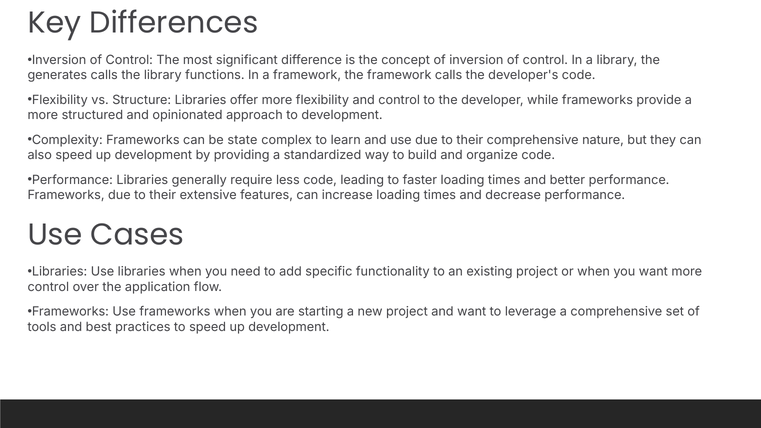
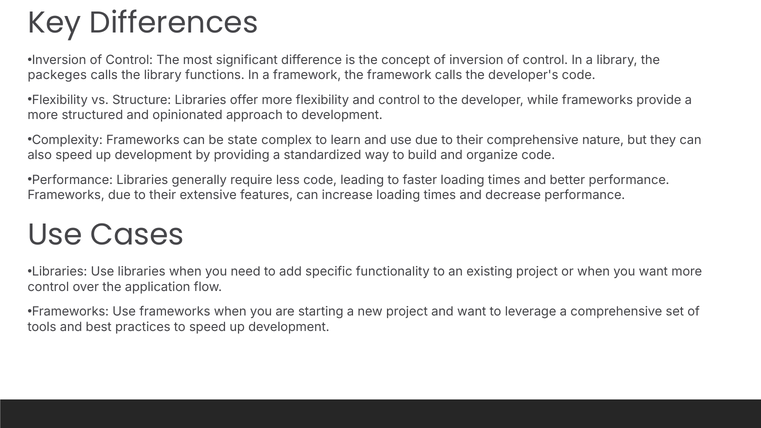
generates: generates -> packeges
